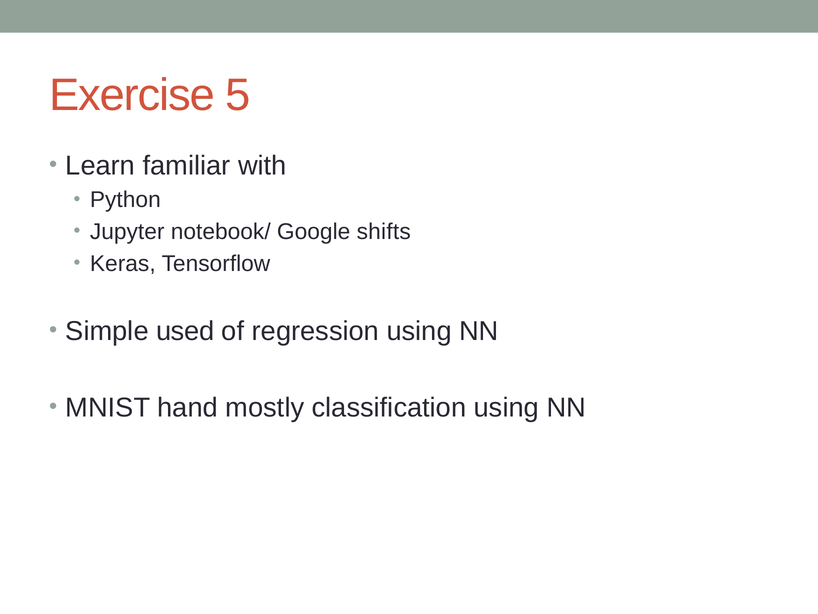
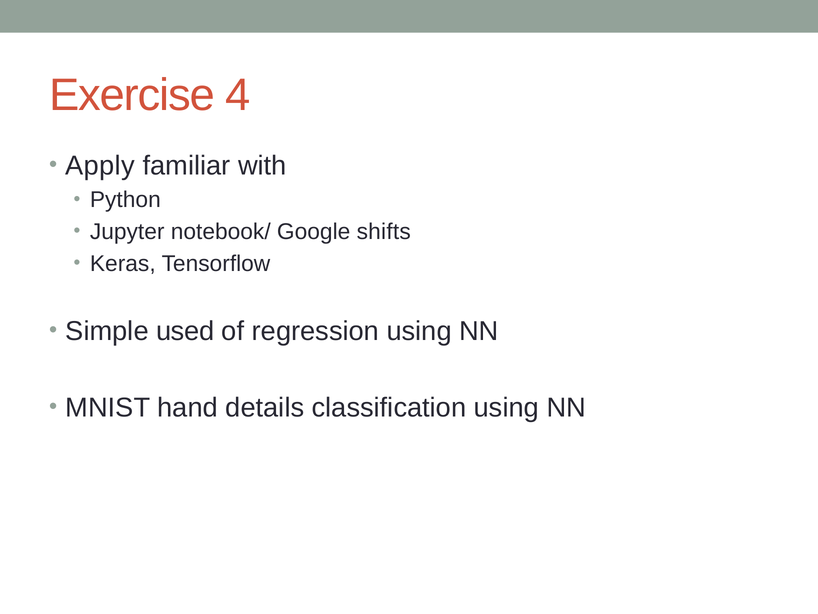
5: 5 -> 4
Learn: Learn -> Apply
mostly: mostly -> details
